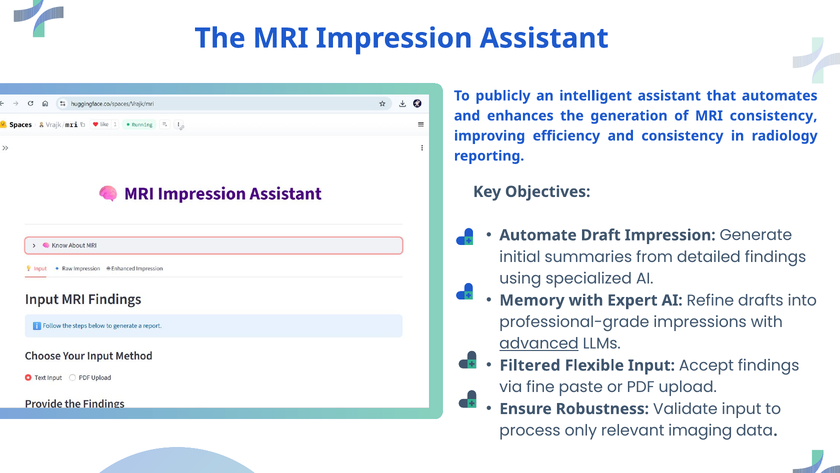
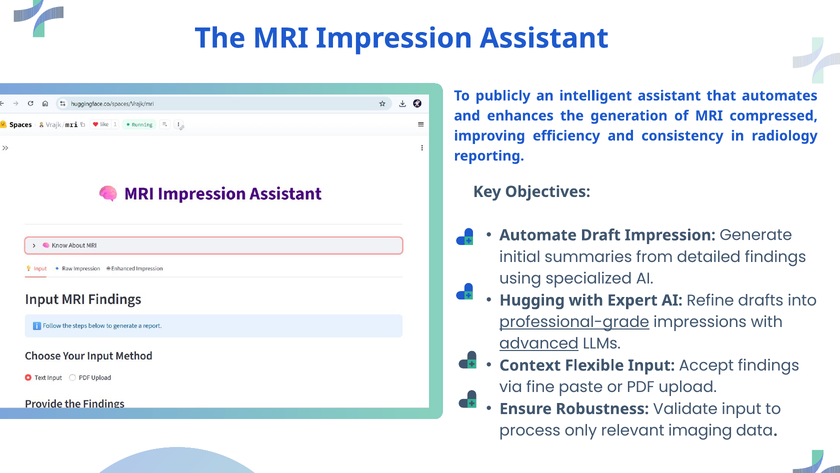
MRI consistency: consistency -> compressed
Memory: Memory -> Hugging
professional-grade underline: none -> present
Filtered: Filtered -> Context
